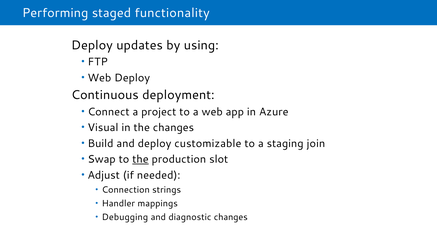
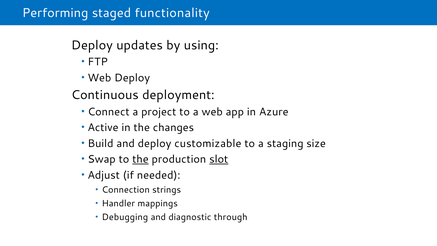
Visual: Visual -> Active
join: join -> size
slot underline: none -> present
diagnostic changes: changes -> through
